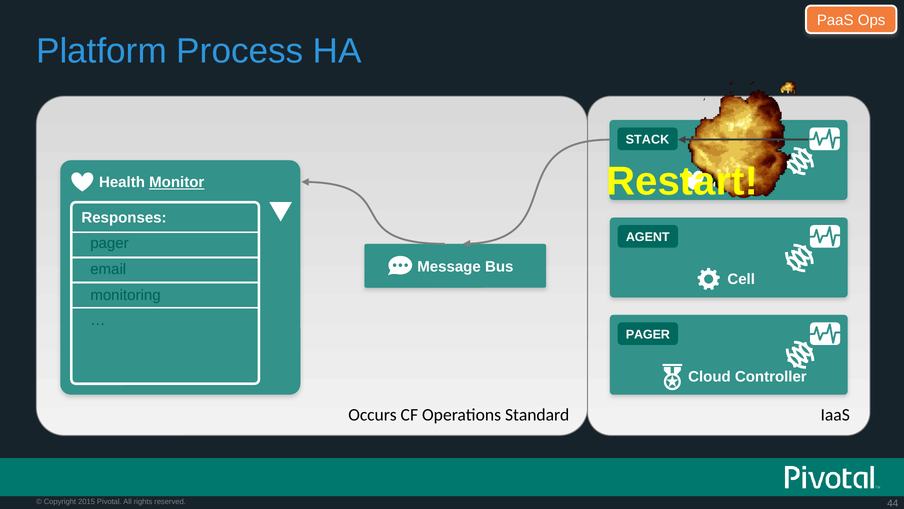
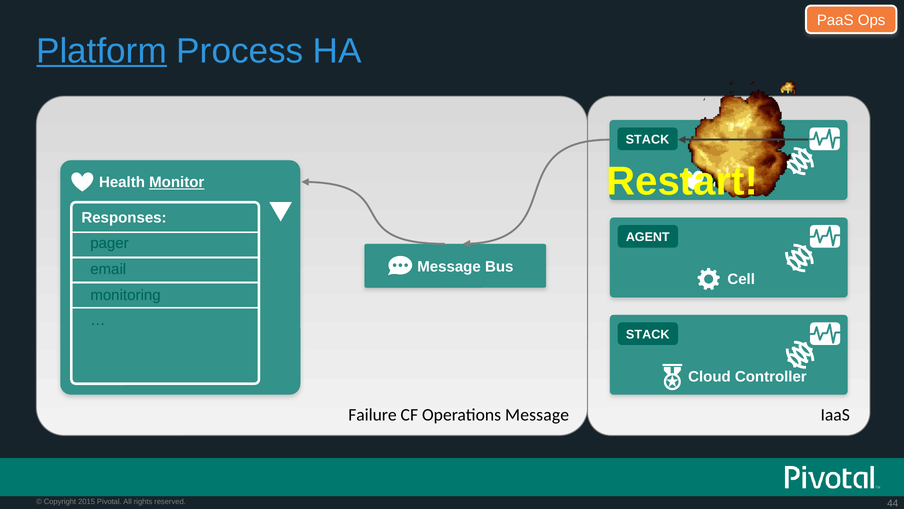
Platform underline: none -> present
PAGER at (648, 334): PAGER -> STACK
Occurs: Occurs -> Failure
Operations Standard: Standard -> Message
